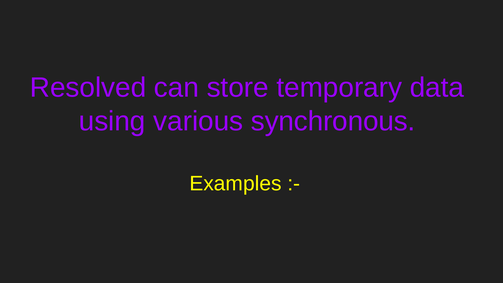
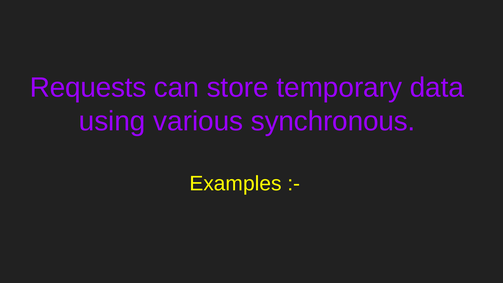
Resolved: Resolved -> Requests
